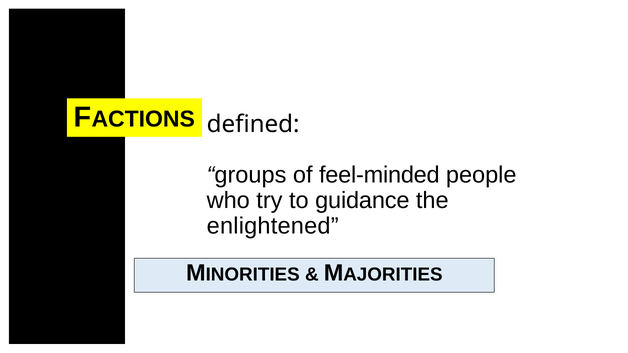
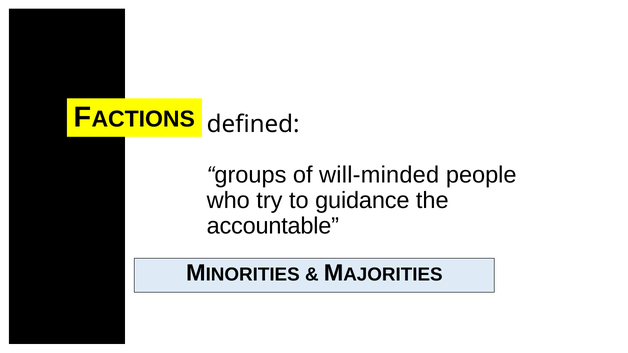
feel-minded: feel-minded -> will-minded
enlightened: enlightened -> accountable
